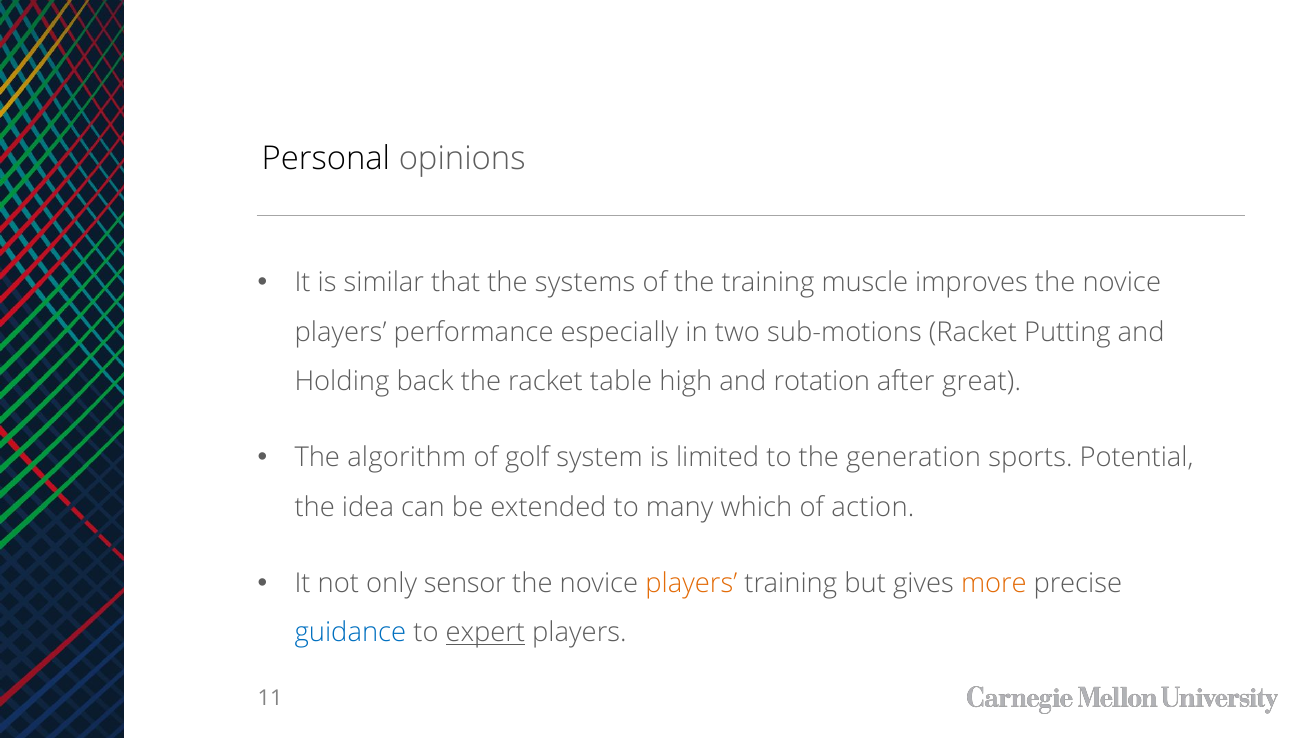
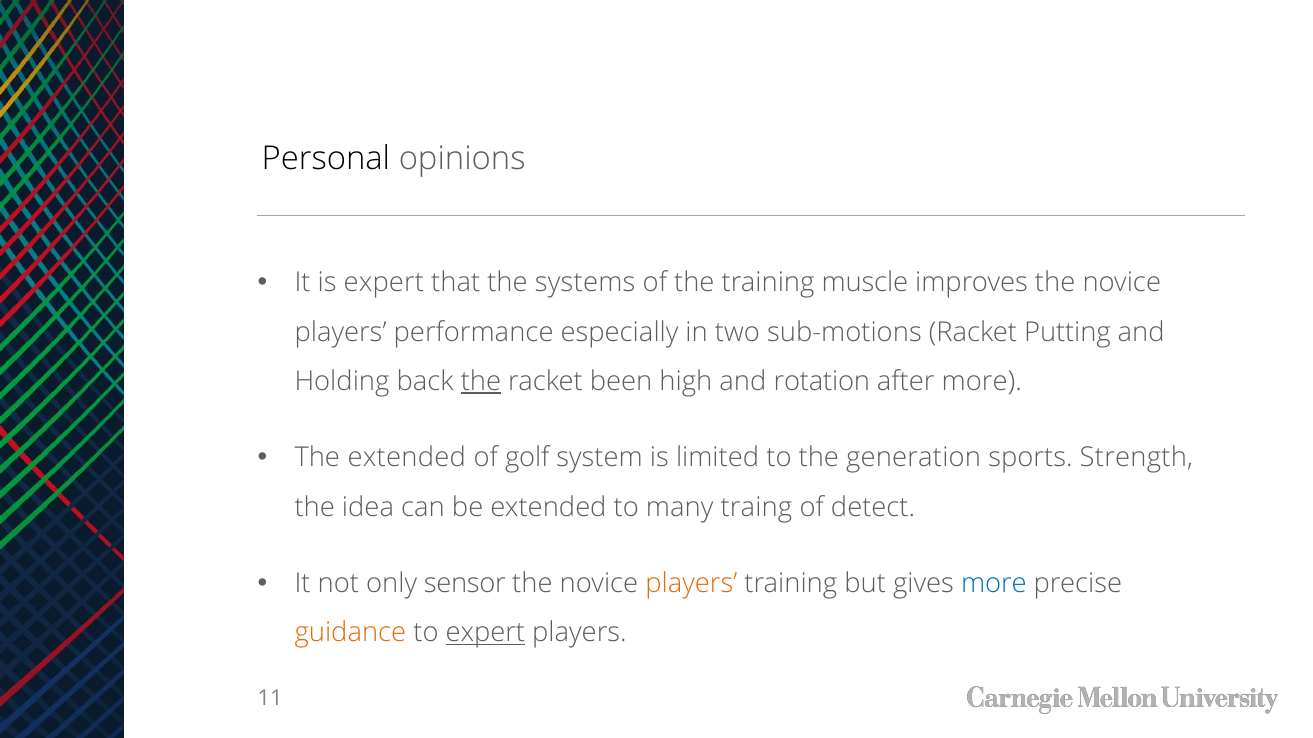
is similar: similar -> expert
the at (481, 382) underline: none -> present
table: table -> been
after great: great -> more
The algorithm: algorithm -> extended
Potential: Potential -> Strength
which: which -> traing
action: action -> detect
more at (994, 584) colour: orange -> blue
guidance colour: blue -> orange
